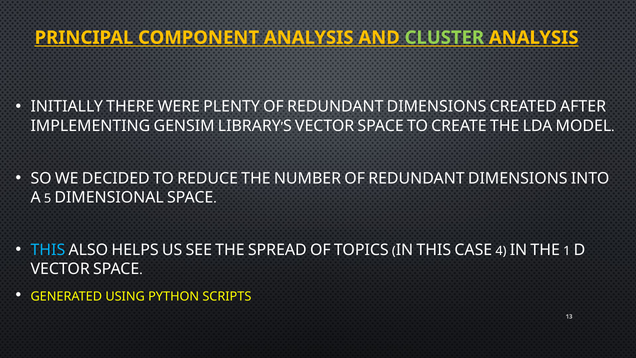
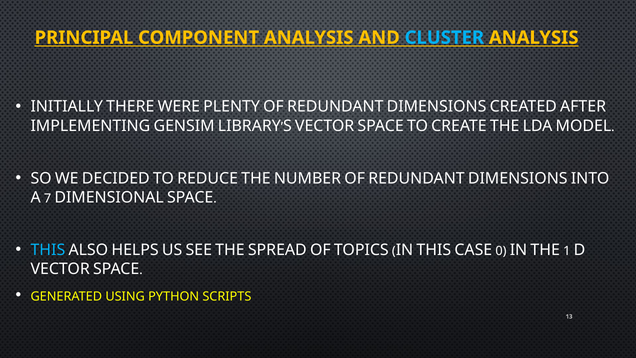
CLUSTER colour: light green -> light blue
5: 5 -> 7
4: 4 -> 0
